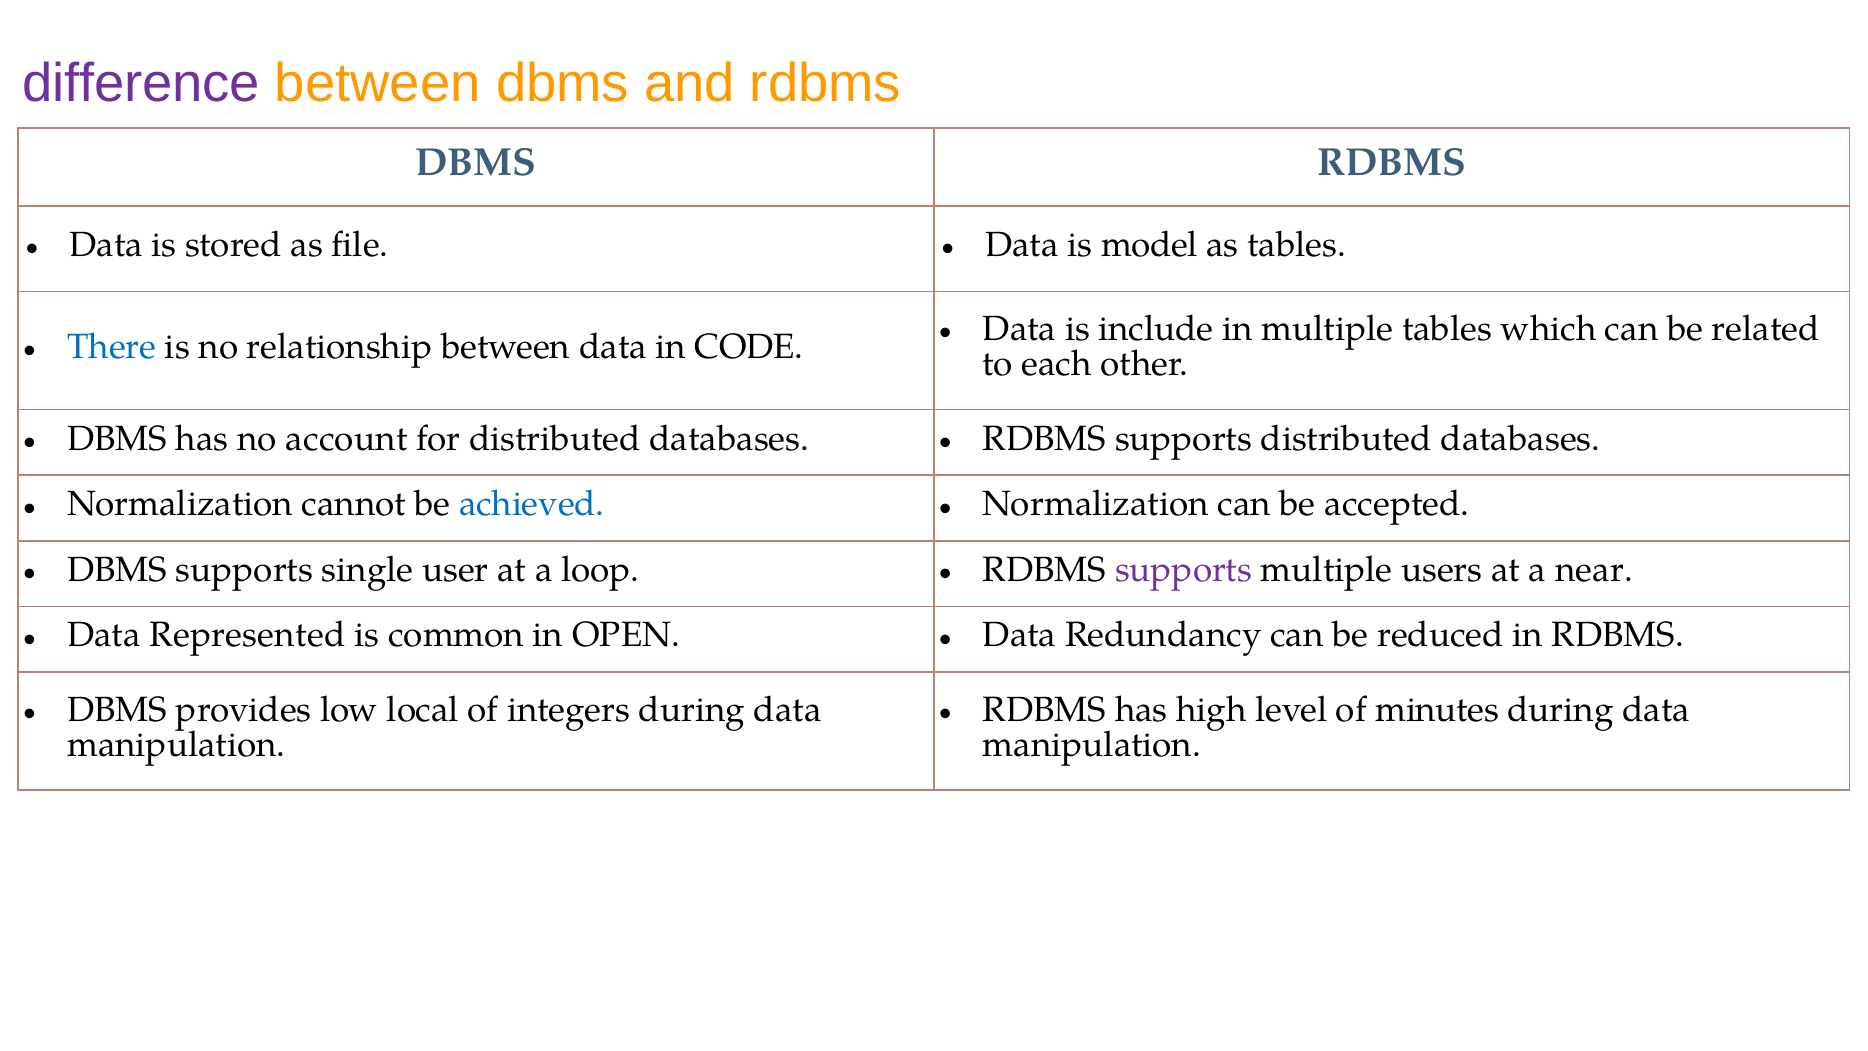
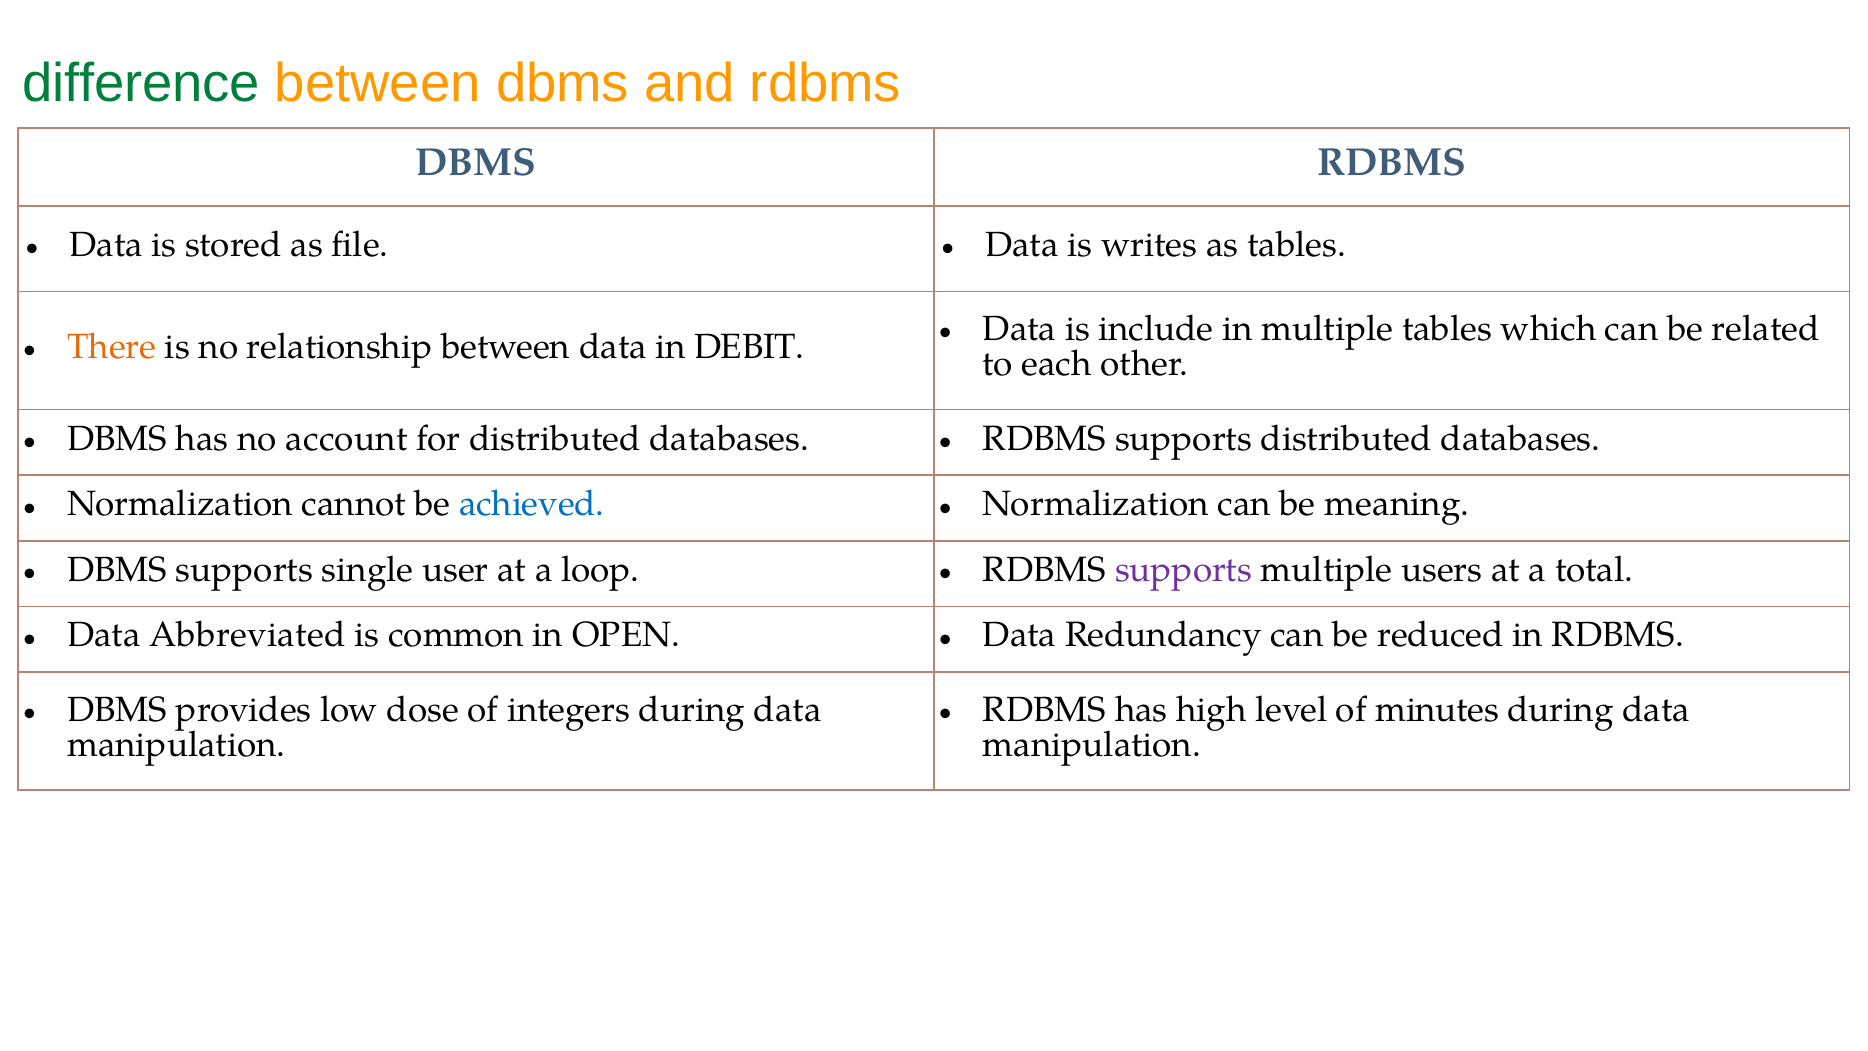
difference colour: purple -> green
model: model -> writes
There colour: blue -> orange
CODE: CODE -> DEBIT
accepted: accepted -> meaning
near: near -> total
Represented: Represented -> Abbreviated
local: local -> dose
